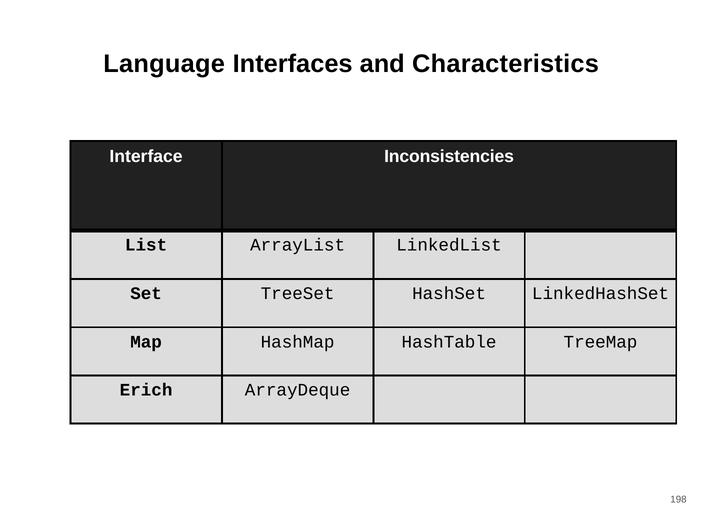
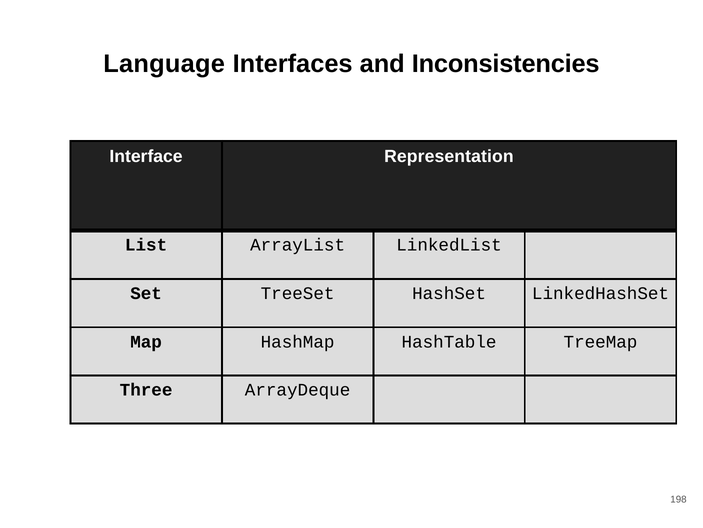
Characteristics: Characteristics -> Inconsistencies
Inconsistencies: Inconsistencies -> Representation
Erich: Erich -> Three
